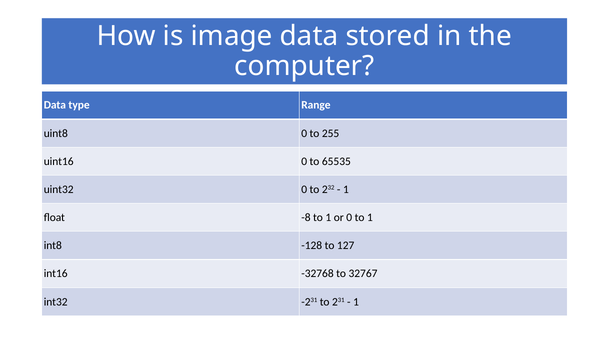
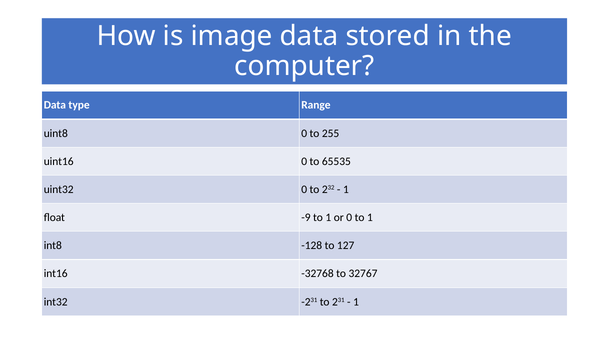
-8: -8 -> -9
